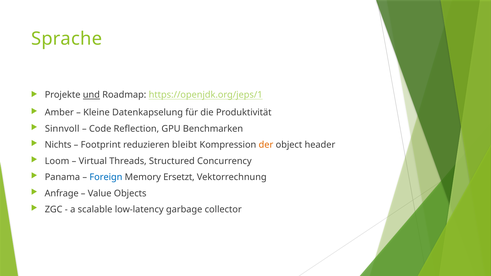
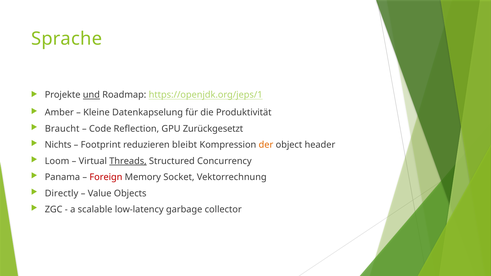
Sinnvoll: Sinnvoll -> Braucht
Benchmarken: Benchmarken -> Zurückgesetzt
Threads underline: none -> present
Foreign colour: blue -> red
Ersetzt: Ersetzt -> Socket
Anfrage: Anfrage -> Directly
